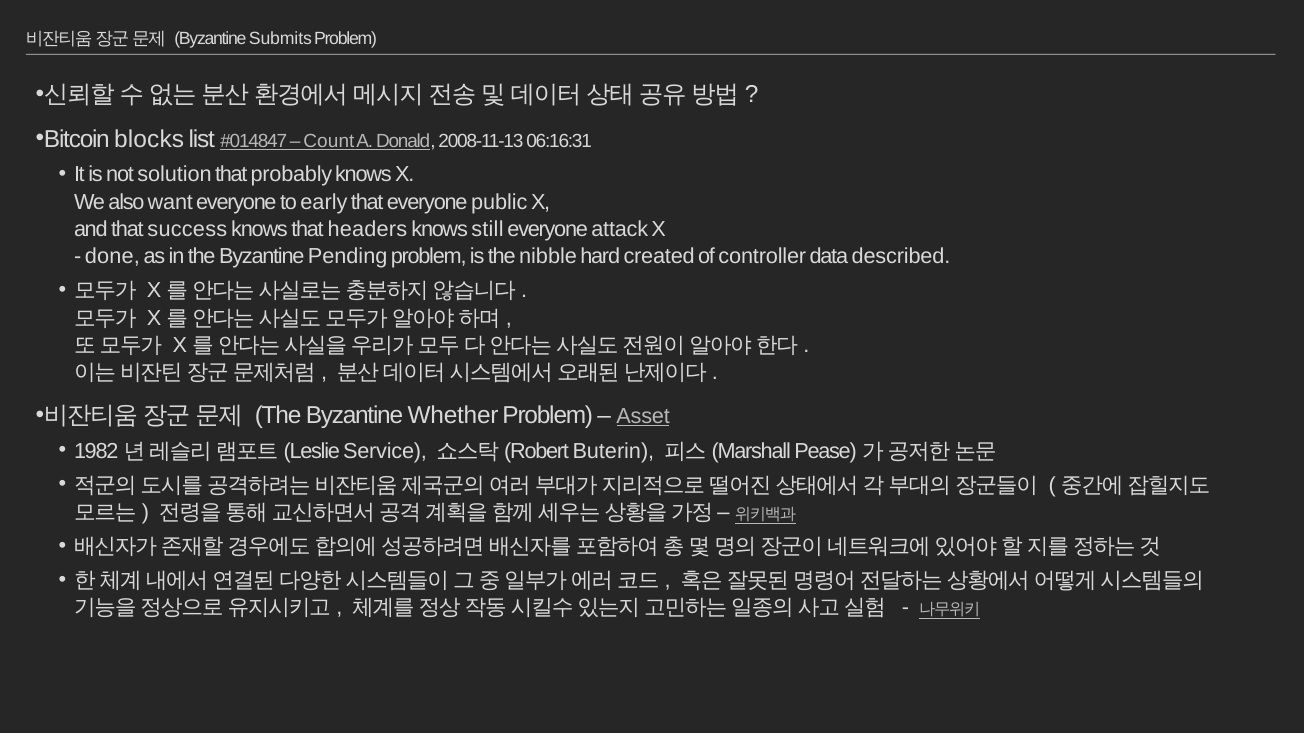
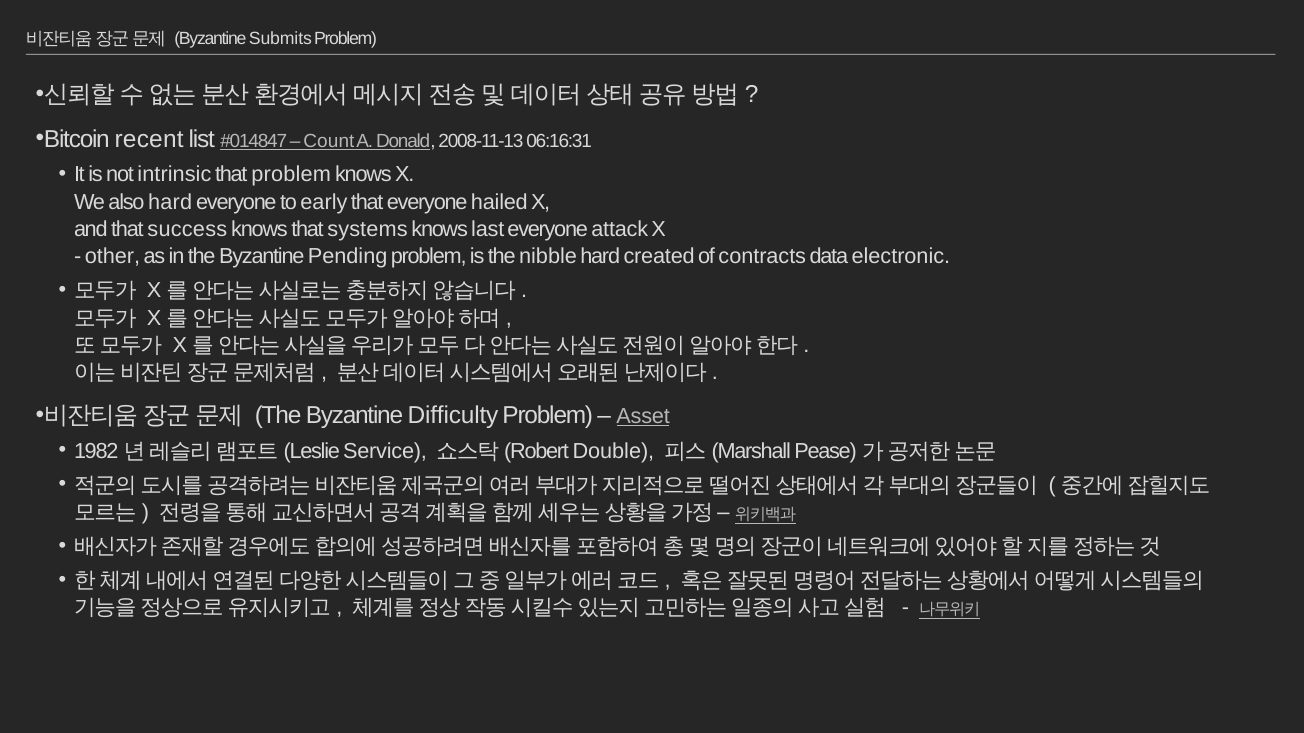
blocks: blocks -> recent
solution: solution -> intrinsic
that probably: probably -> problem
also want: want -> hard
public: public -> hailed
headers: headers -> systems
still: still -> last
done: done -> other
controller: controller -> contracts
described: described -> electronic
Whether: Whether -> Difficulty
Buterin: Buterin -> Double
